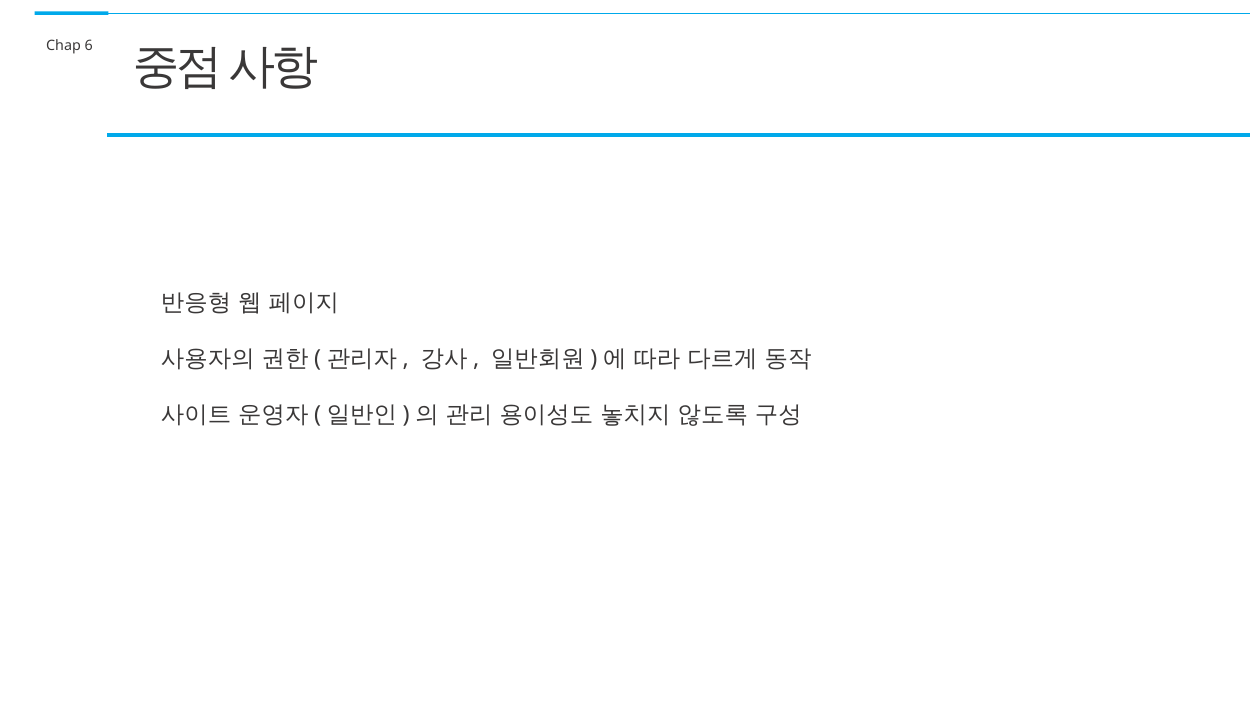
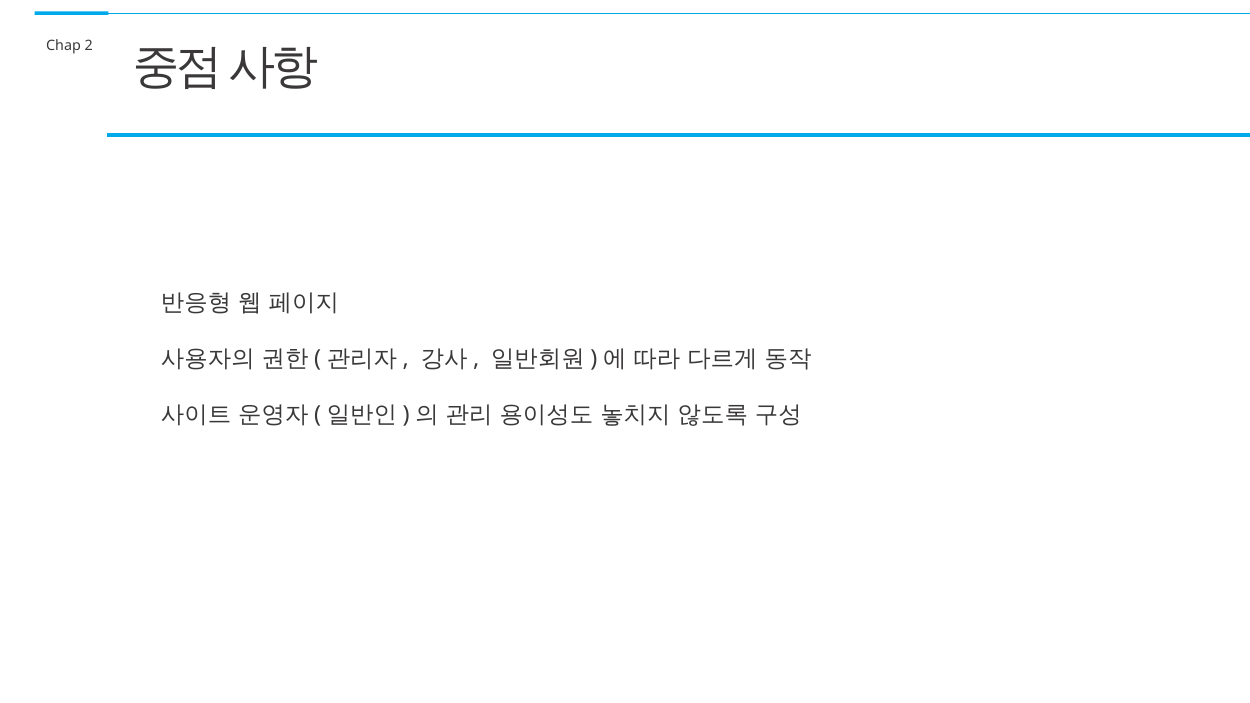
6: 6 -> 2
